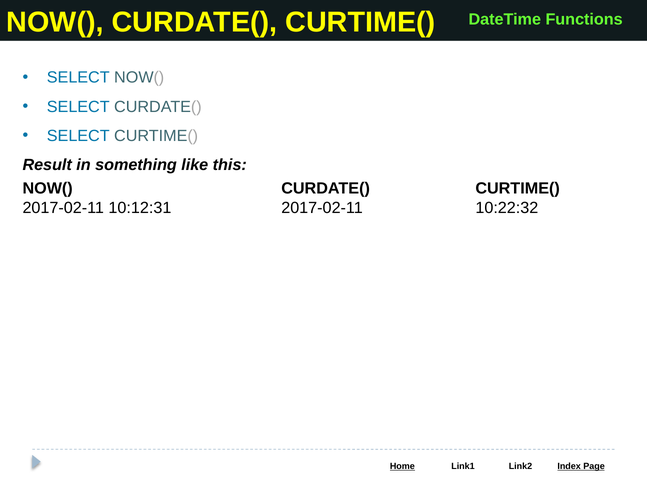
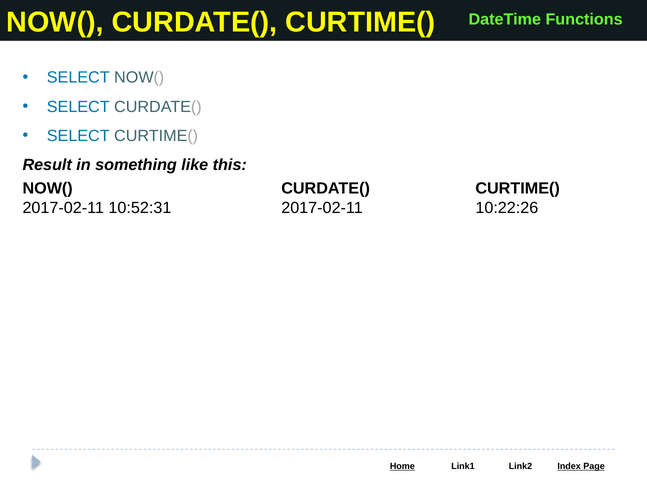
10:12:31: 10:12:31 -> 10:52:31
10:22:32: 10:22:32 -> 10:22:26
